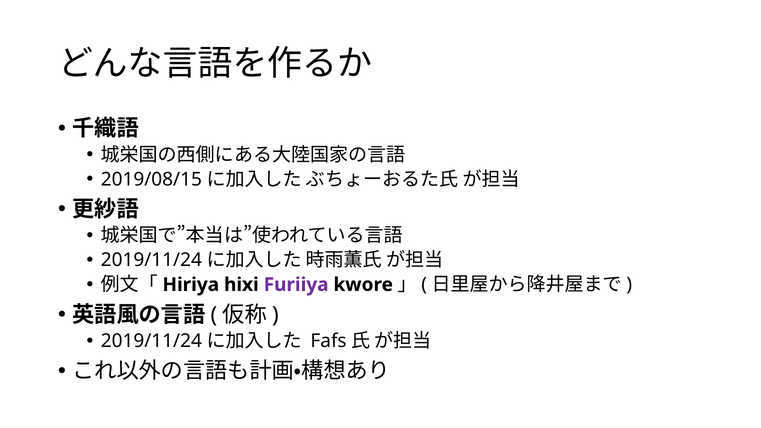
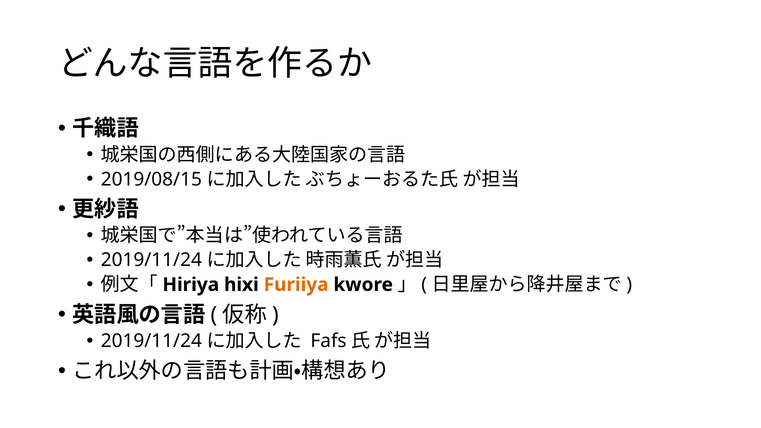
Furiiya colour: purple -> orange
